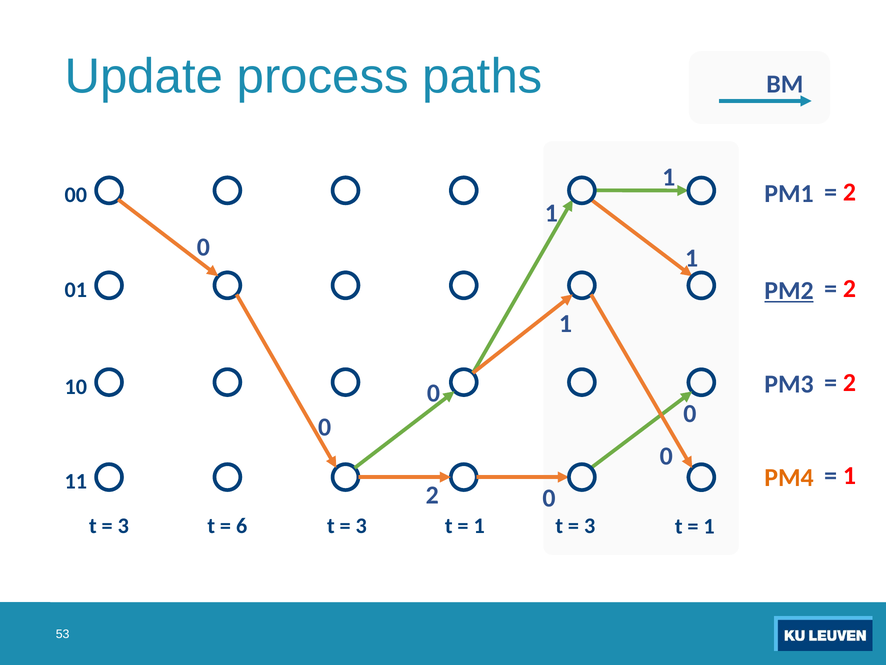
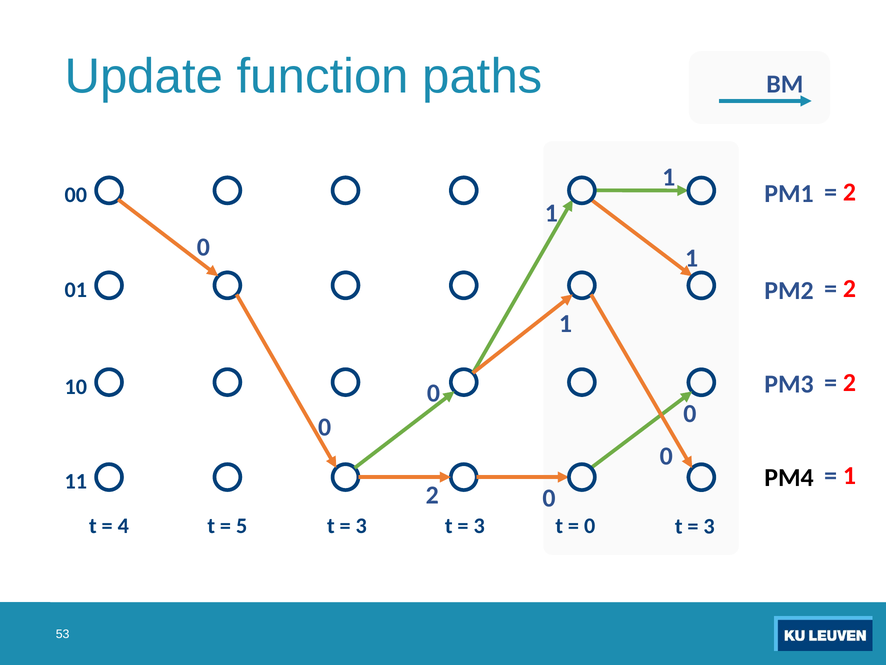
process: process -> function
PM2 underline: present -> none
PM4 colour: orange -> black
3 at (123, 526): 3 -> 4
6: 6 -> 5
1 at (479, 526): 1 -> 3
3 at (590, 526): 3 -> 0
1 at (709, 526): 1 -> 3
